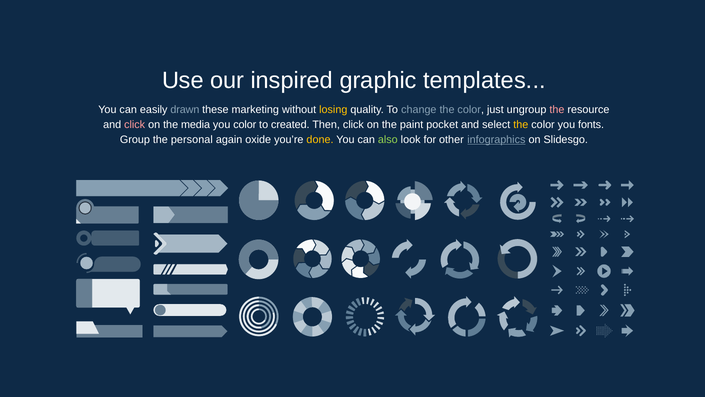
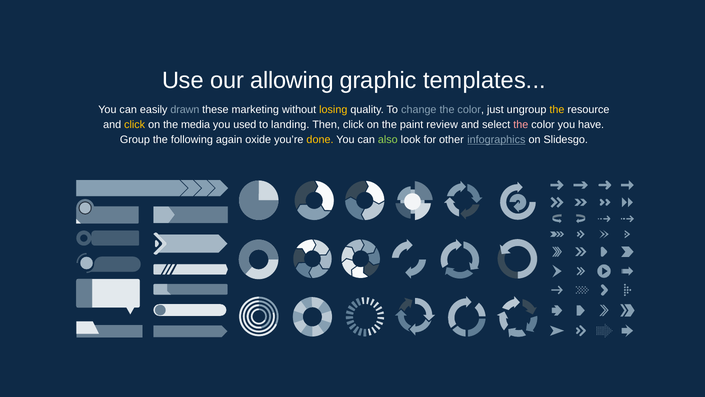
inspired: inspired -> allowing
the at (557, 110) colour: pink -> yellow
click at (135, 125) colour: pink -> yellow
you color: color -> used
created: created -> landing
pocket: pocket -> review
the at (521, 125) colour: yellow -> pink
fonts: fonts -> have
personal: personal -> following
